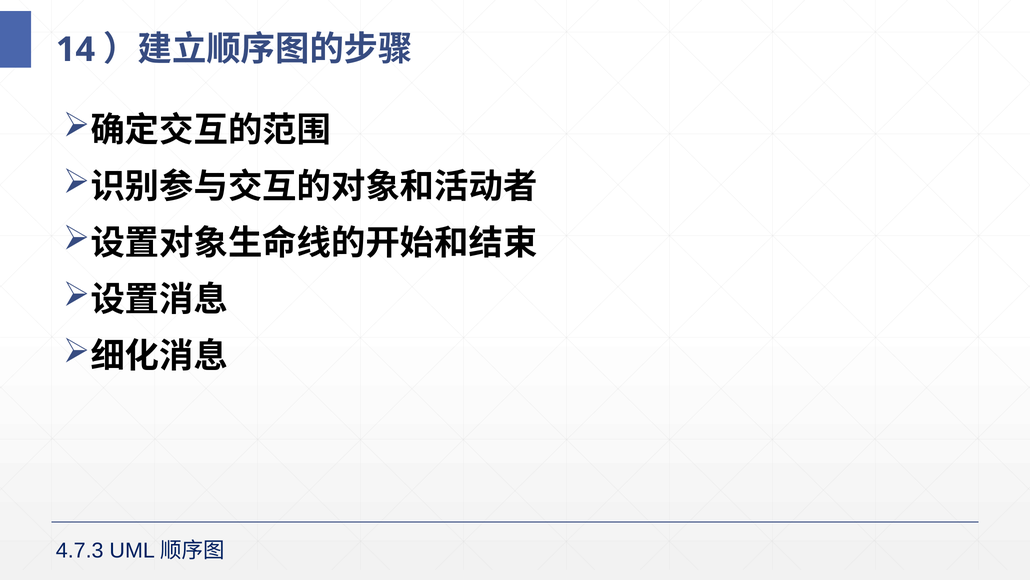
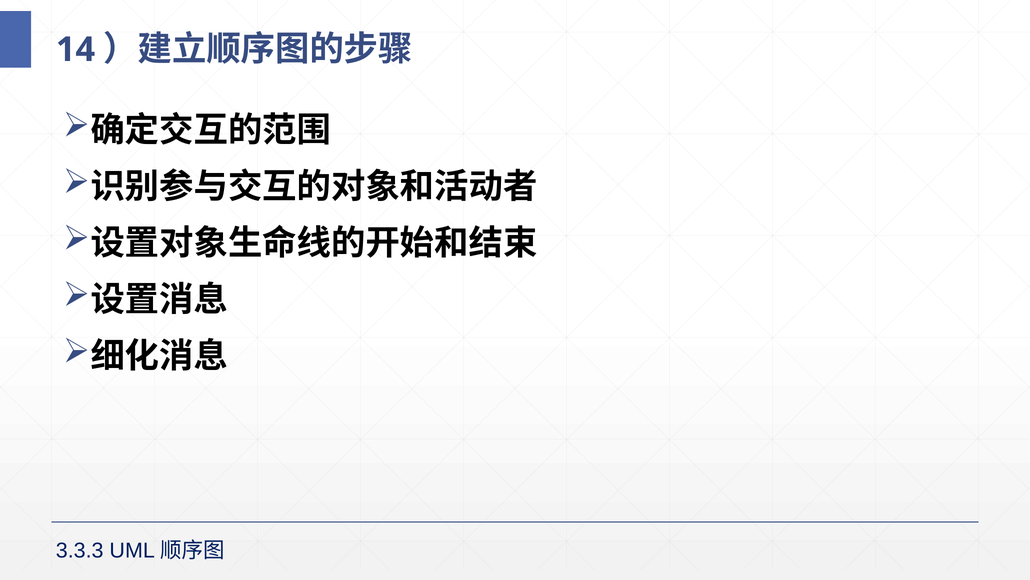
4.7.3: 4.7.3 -> 3.3.3
